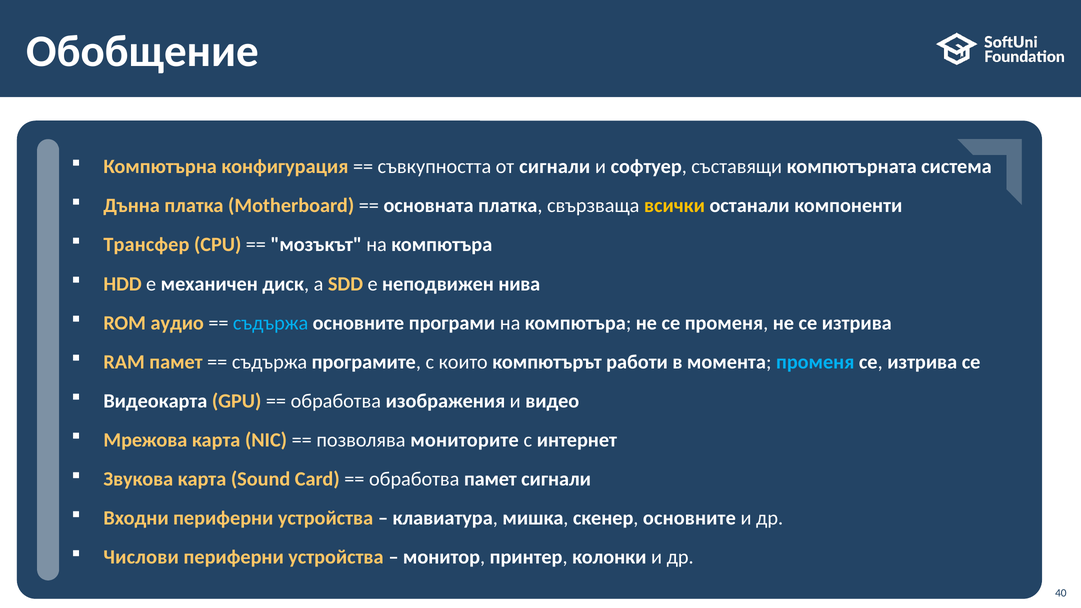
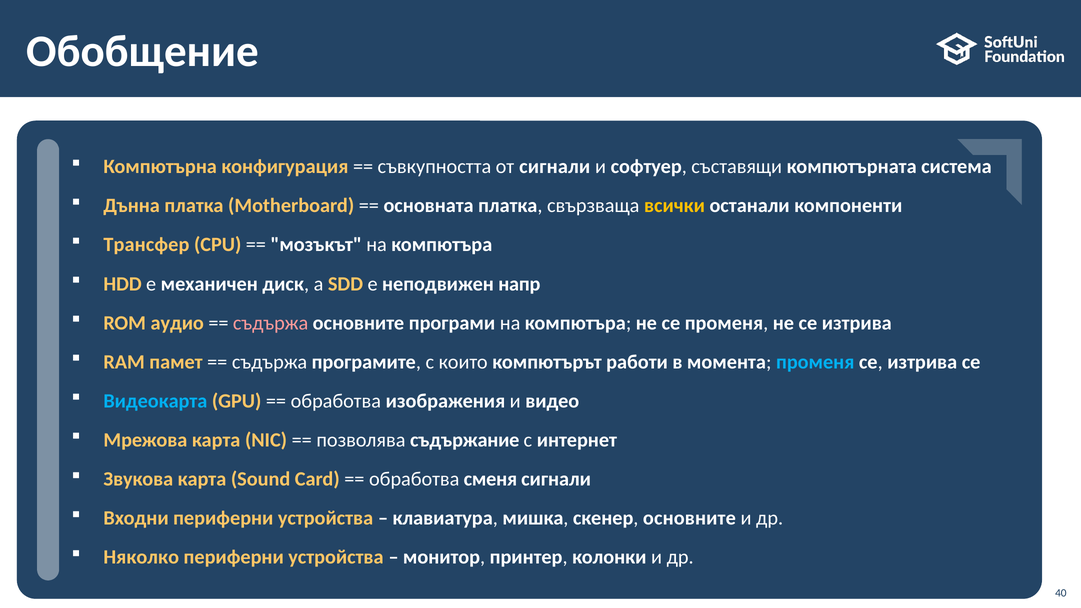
нива: нива -> напр
съдържа at (271, 323) colour: light blue -> pink
Видеокарта colour: white -> light blue
мониторите: мониторите -> съдържание
обработва памет: памет -> сменя
Числови: Числови -> Няколко
